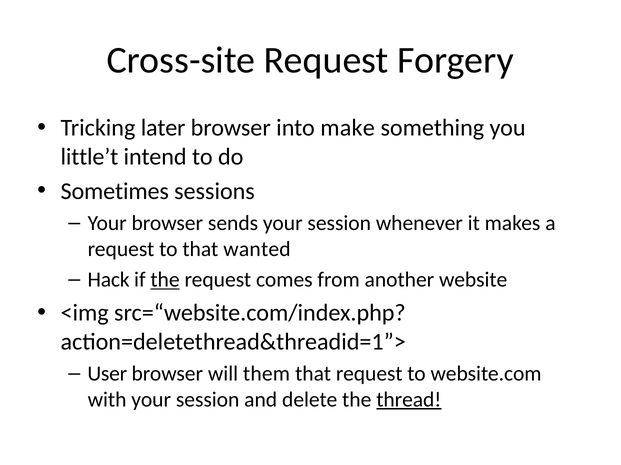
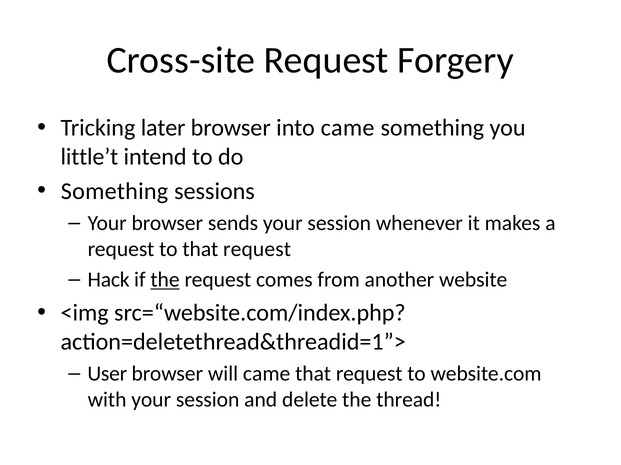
into make: make -> came
Sometimes at (115, 191): Sometimes -> Something
to that wanted: wanted -> request
will them: them -> came
thread underline: present -> none
